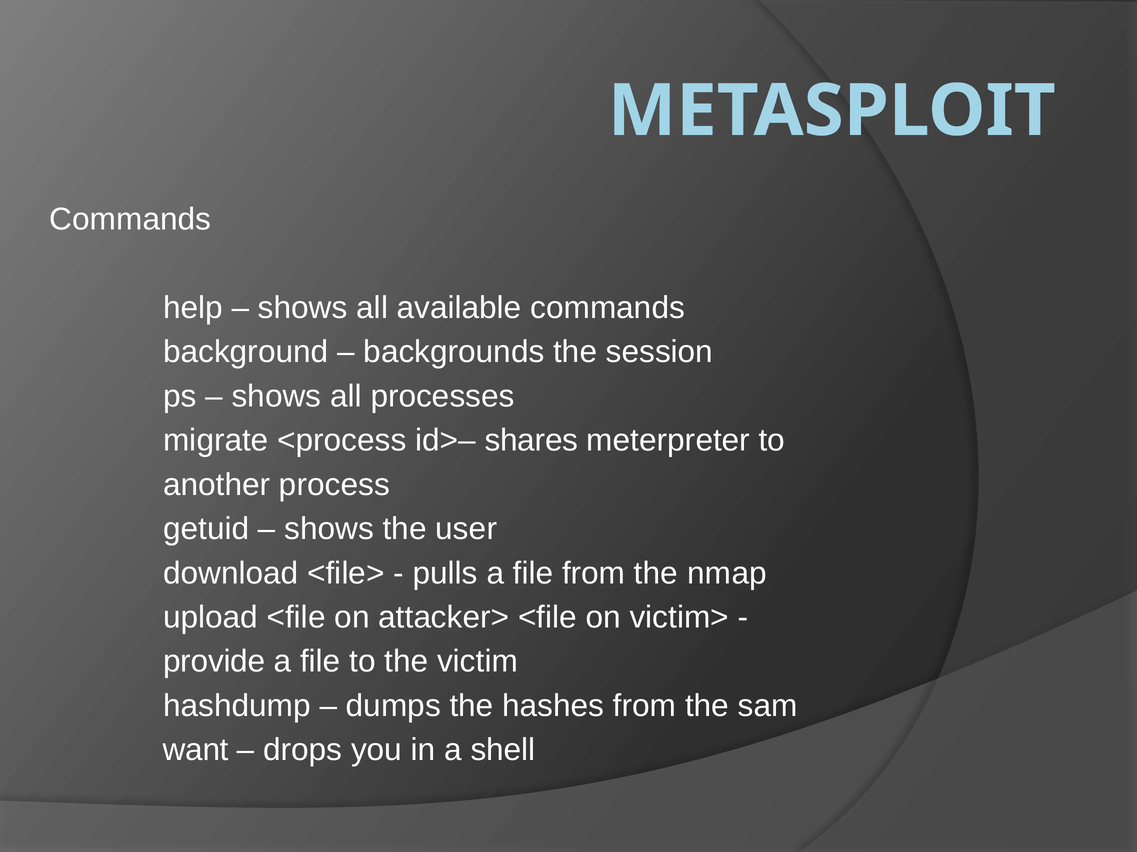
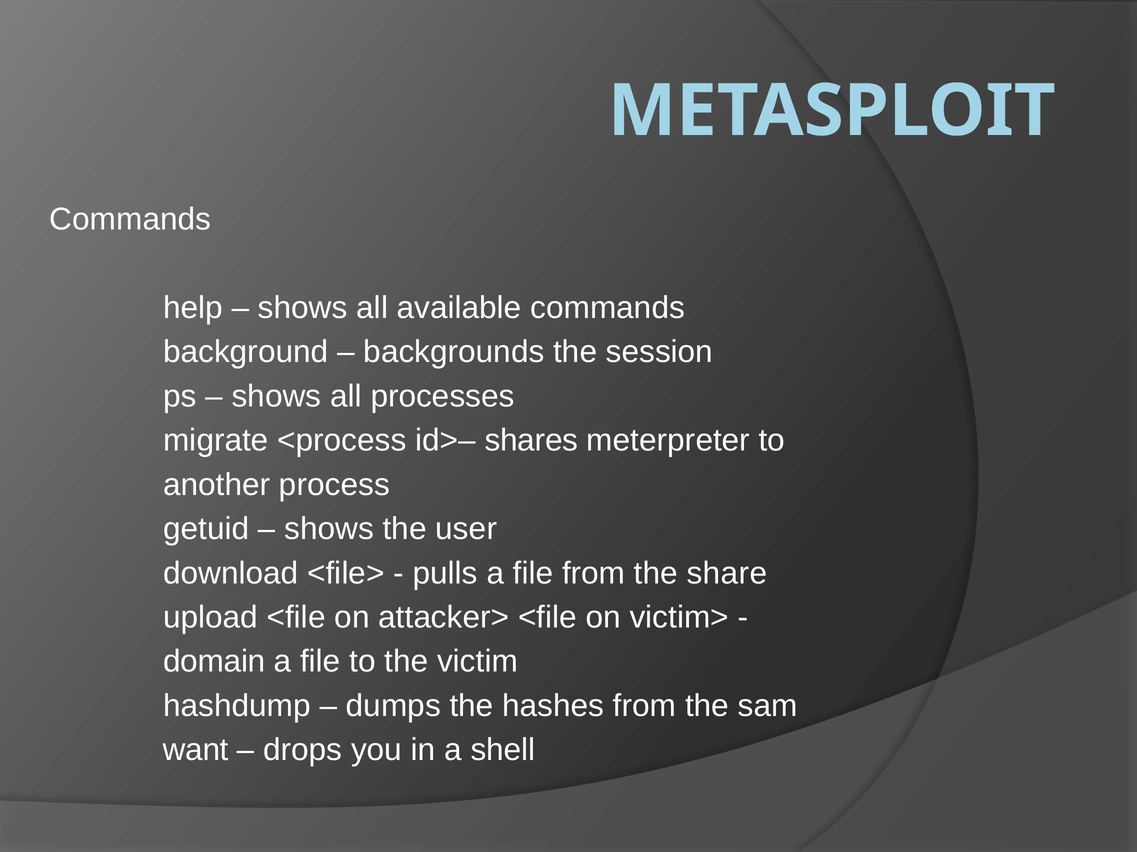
nmap: nmap -> share
provide: provide -> domain
